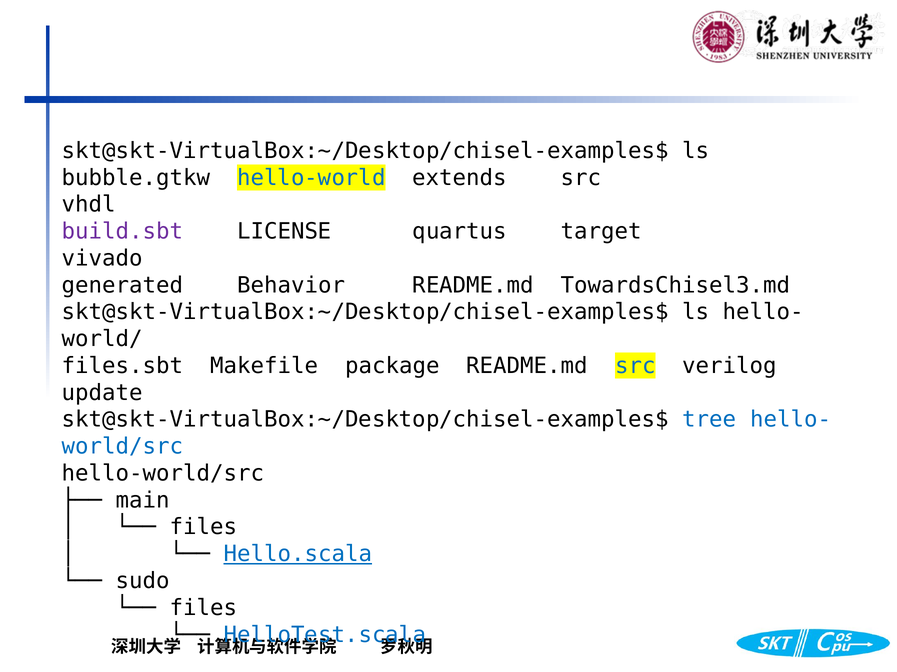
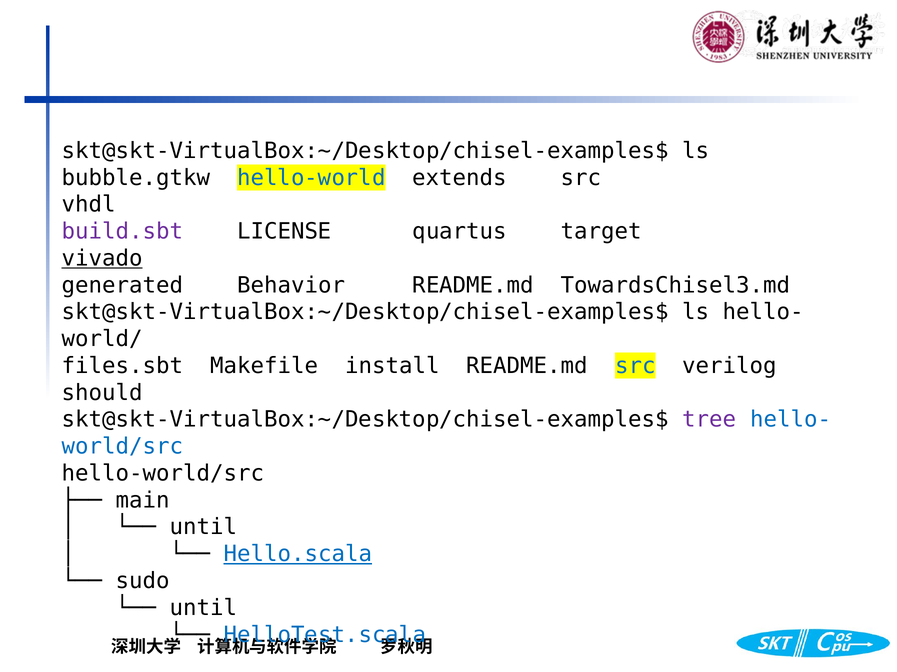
vivado underline: none -> present
package: package -> install
update: update -> should
tree colour: blue -> purple
files at (203, 528): files -> until
files at (203, 608): files -> until
